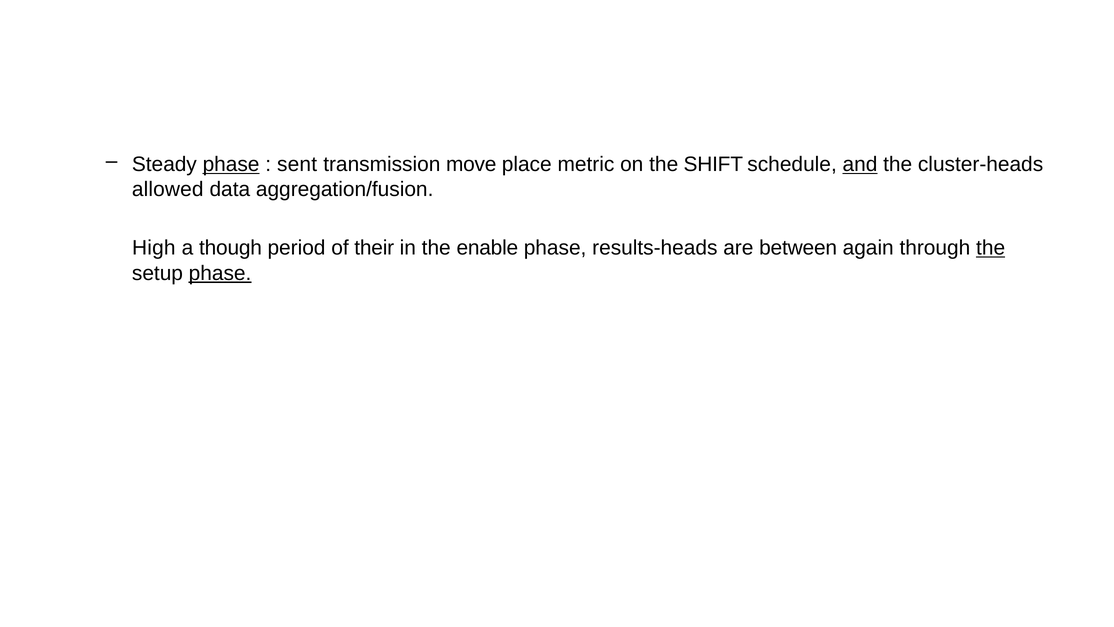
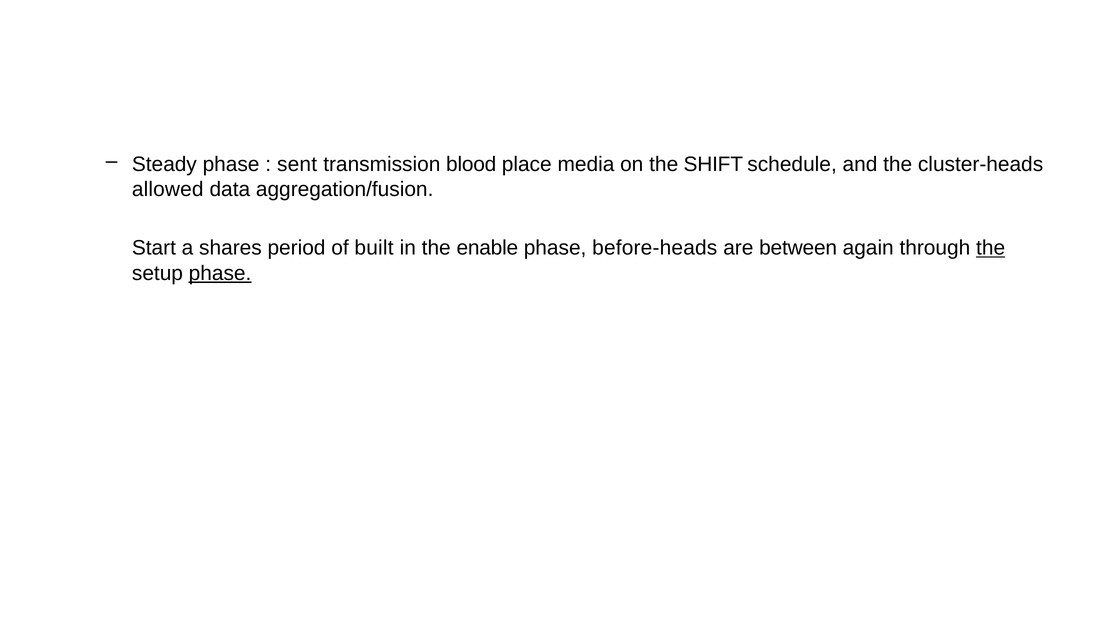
phase at (231, 164) underline: present -> none
move: move -> blood
metric: metric -> media
and underline: present -> none
High: High -> Start
though: though -> shares
their: their -> built
results-heads: results-heads -> before-heads
